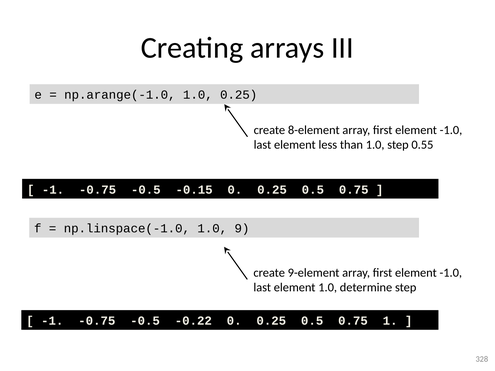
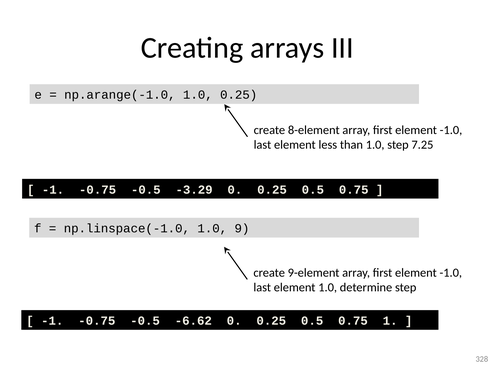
0.55: 0.55 -> 7.25
-0.15: -0.15 -> -3.29
-0.22: -0.22 -> -6.62
